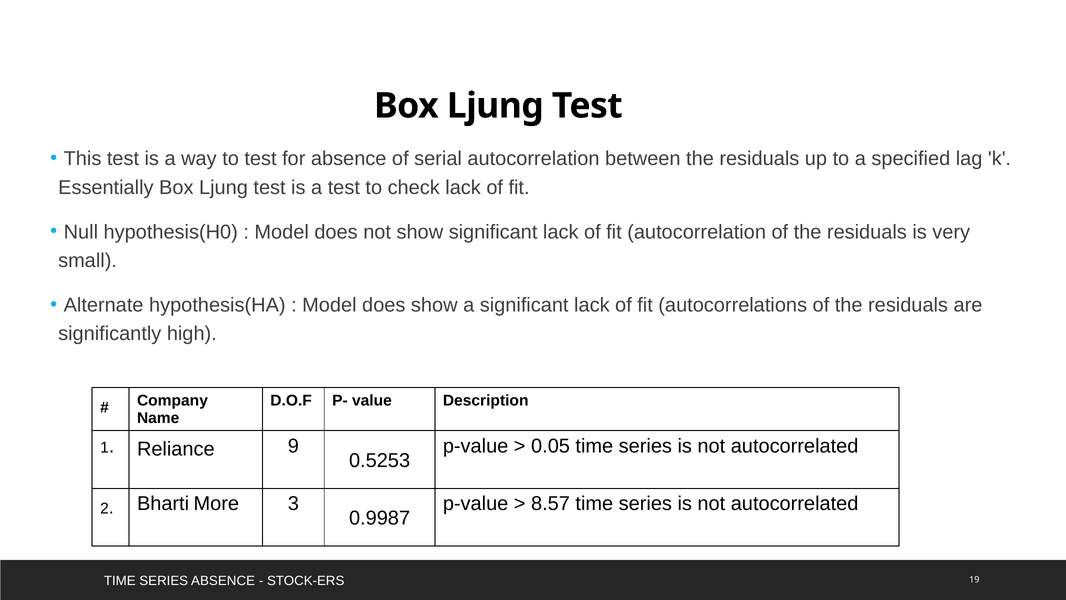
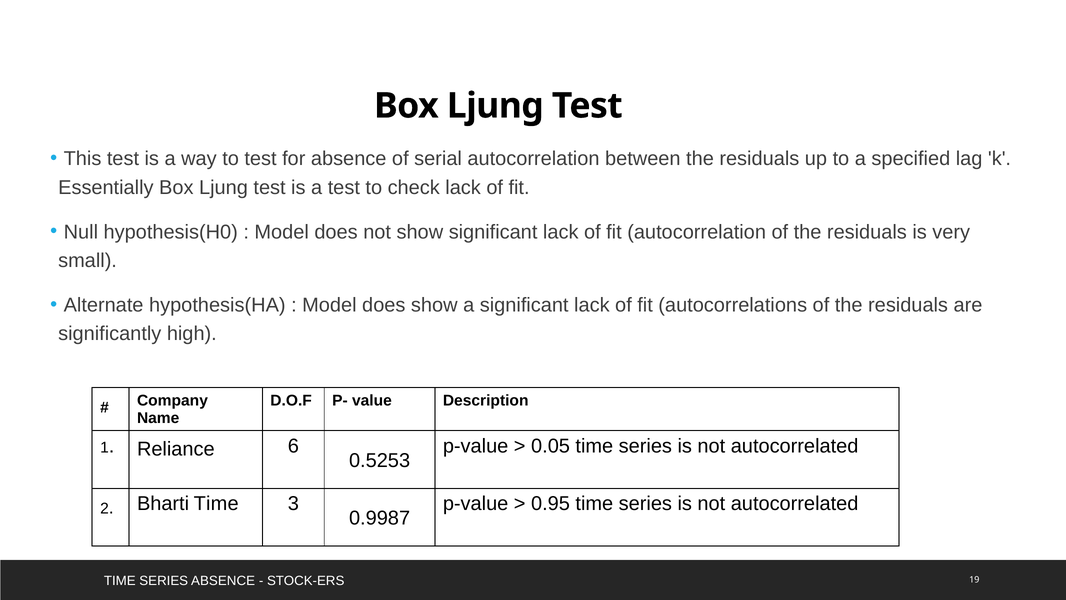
9: 9 -> 6
8.57: 8.57 -> 0.95
Bharti More: More -> Time
